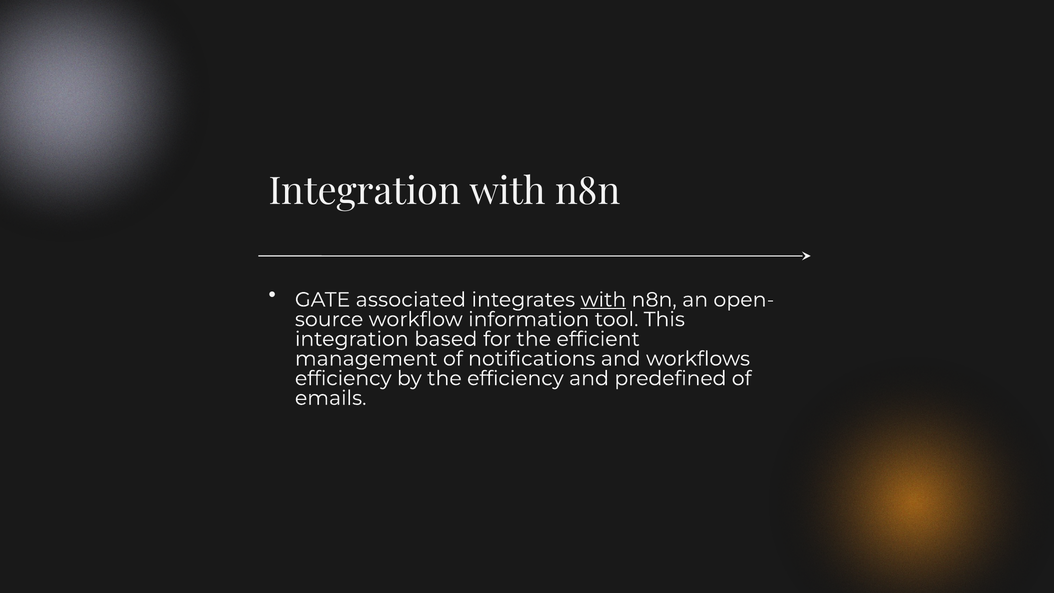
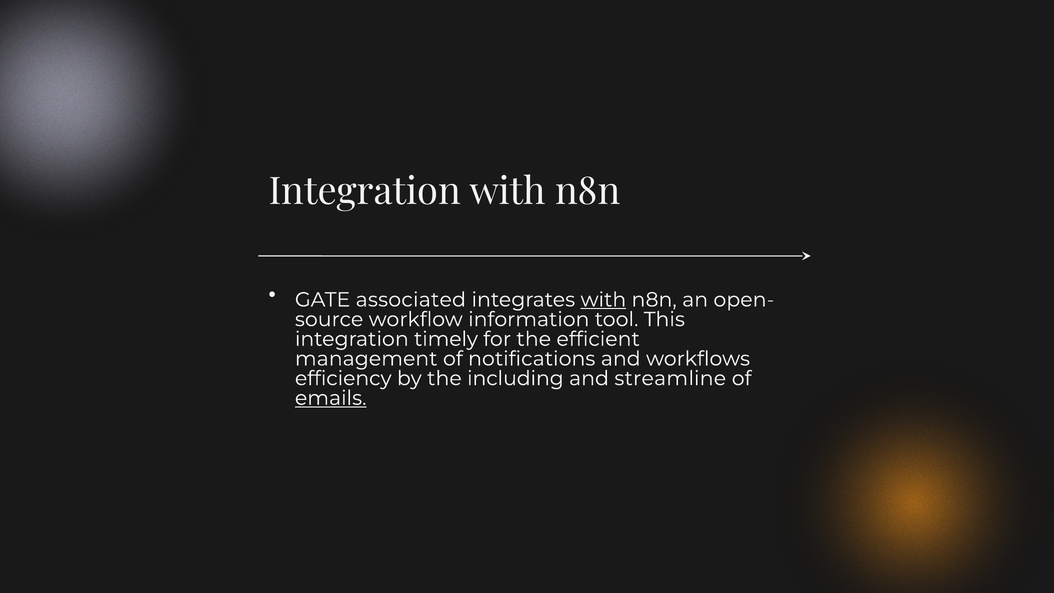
based: based -> timely
the efficiency: efficiency -> including
predefined: predefined -> streamline
emails underline: none -> present
